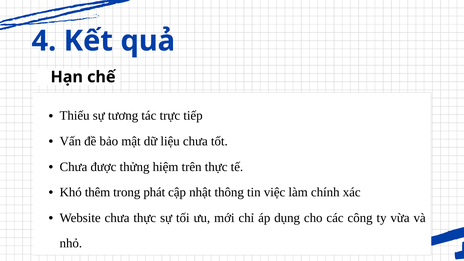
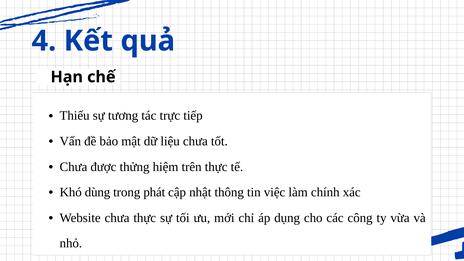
thêm: thêm -> dùng
